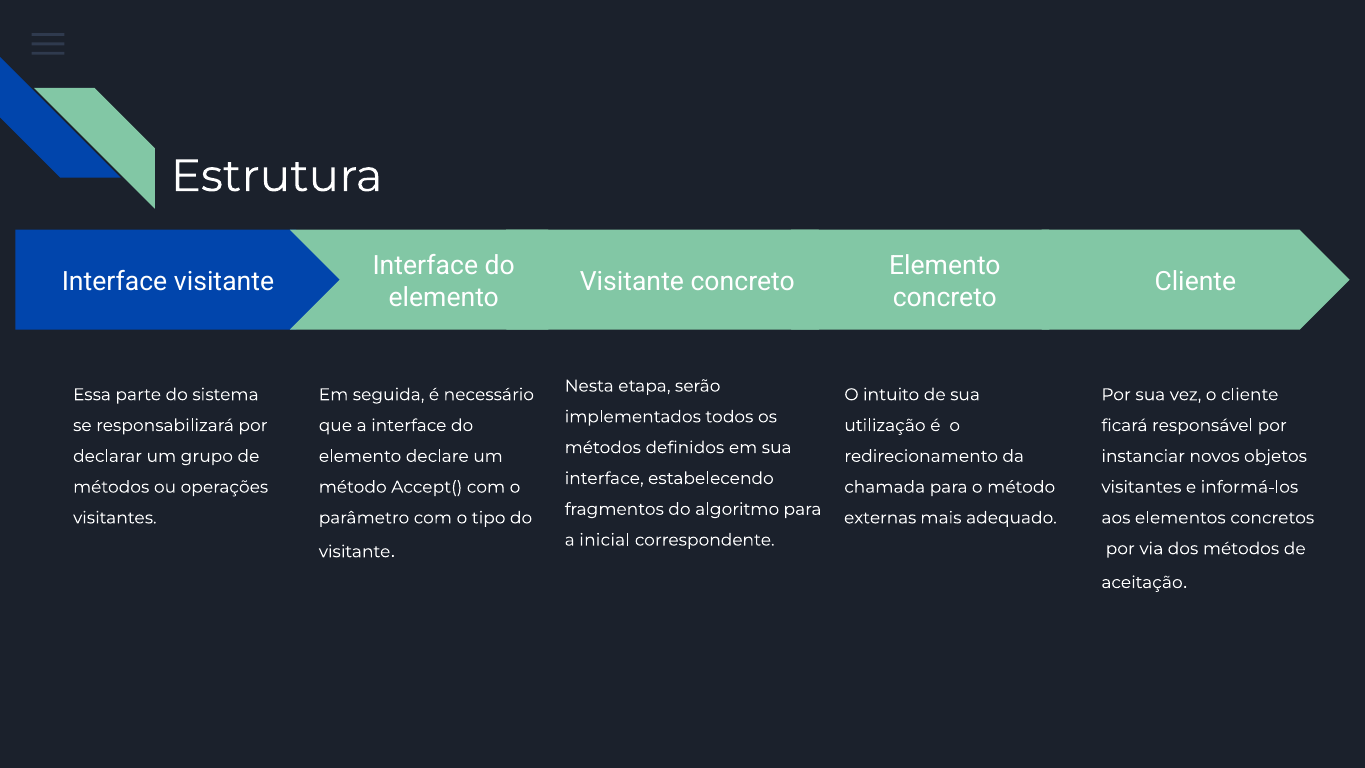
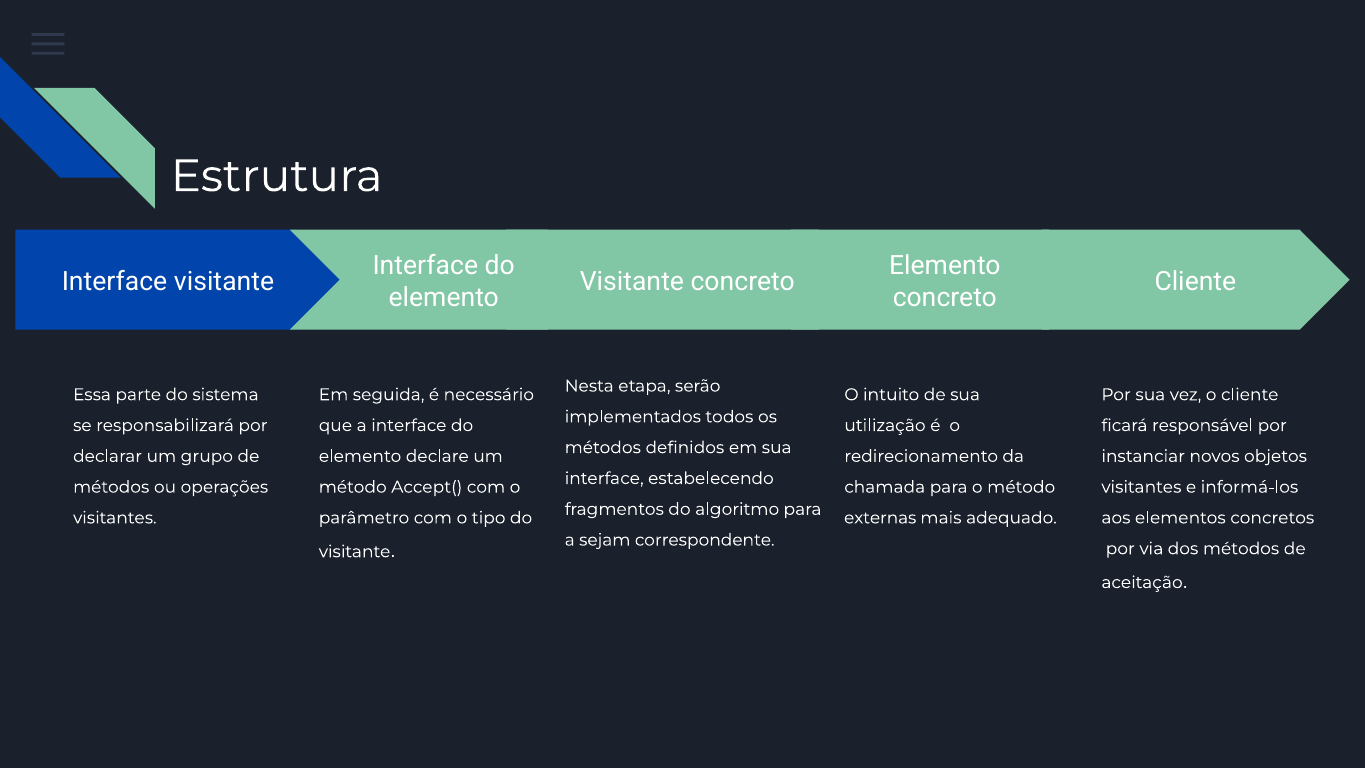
inicial: inicial -> sejam
